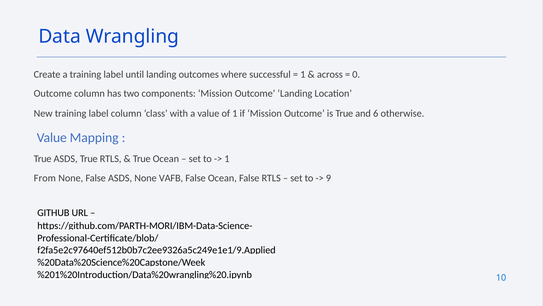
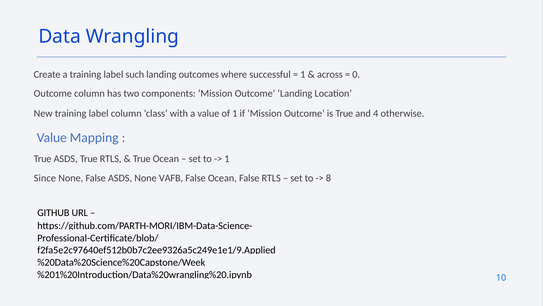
until: until -> such
6: 6 -> 4
From: From -> Since
9: 9 -> 8
